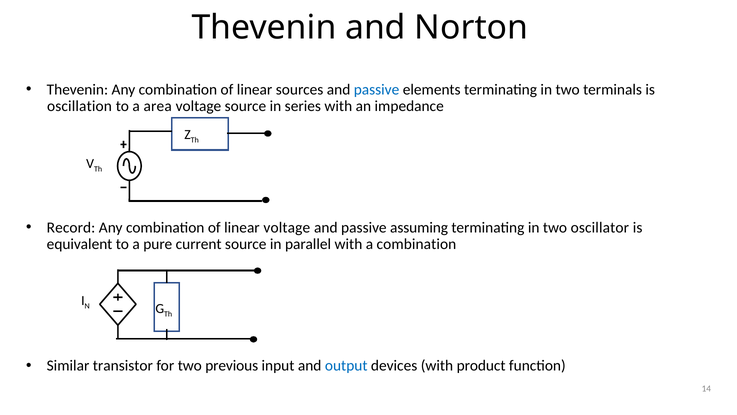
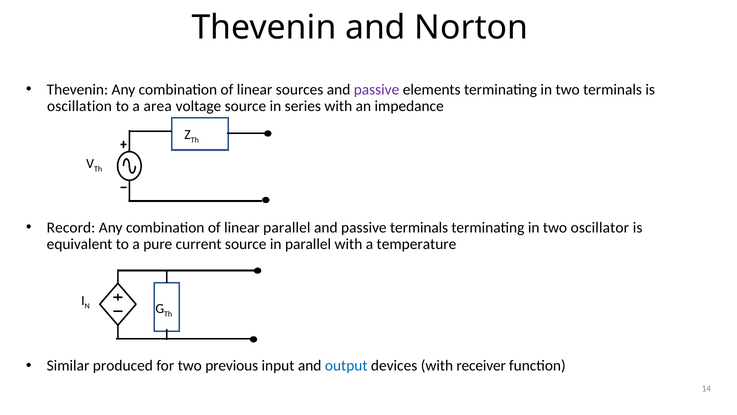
passive at (377, 89) colour: blue -> purple
linear voltage: voltage -> parallel
passive assuming: assuming -> terminals
a combination: combination -> temperature
transistor: transistor -> produced
product: product -> receiver
